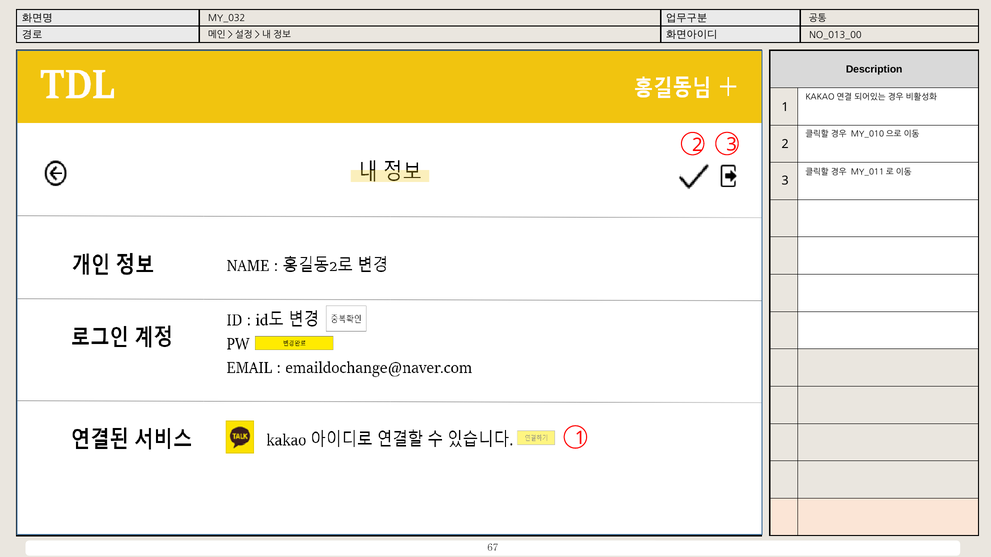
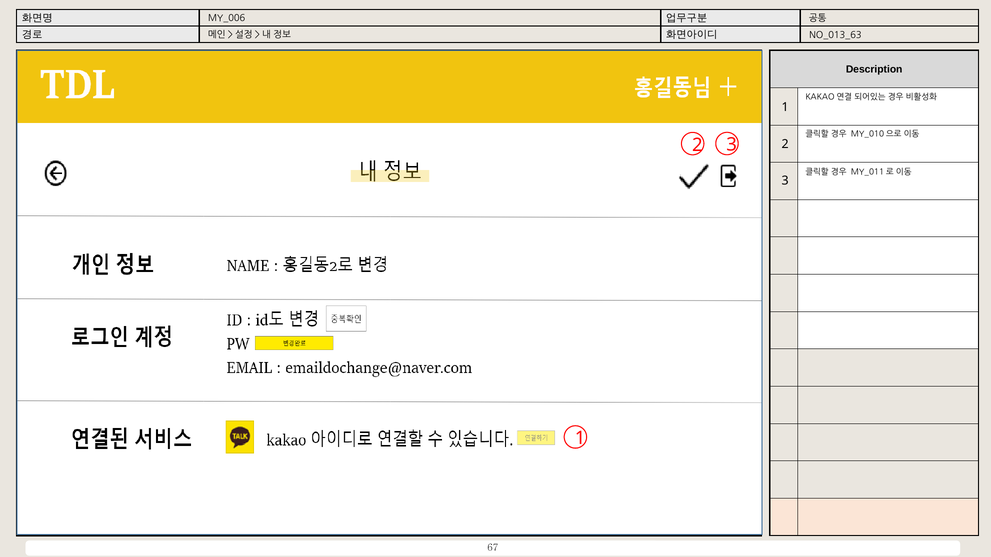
MY_032: MY_032 -> MY_006
NO_013_00: NO_013_00 -> NO_013_63
